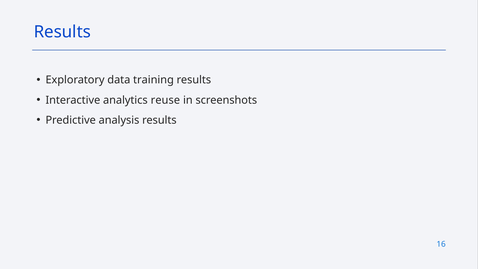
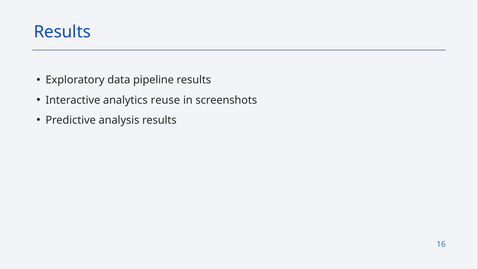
training: training -> pipeline
